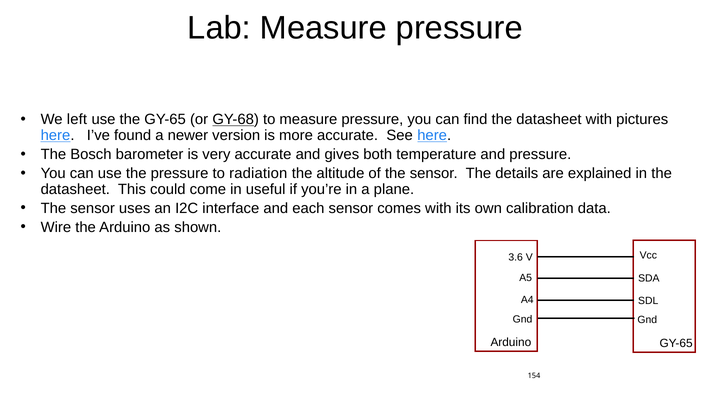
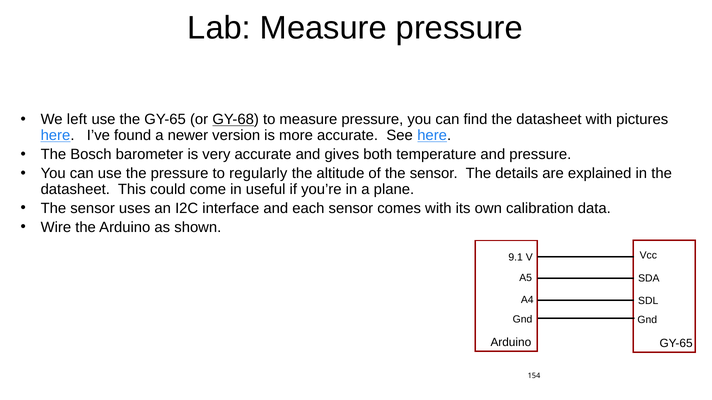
radiation: radiation -> regularly
3.6: 3.6 -> 9.1
